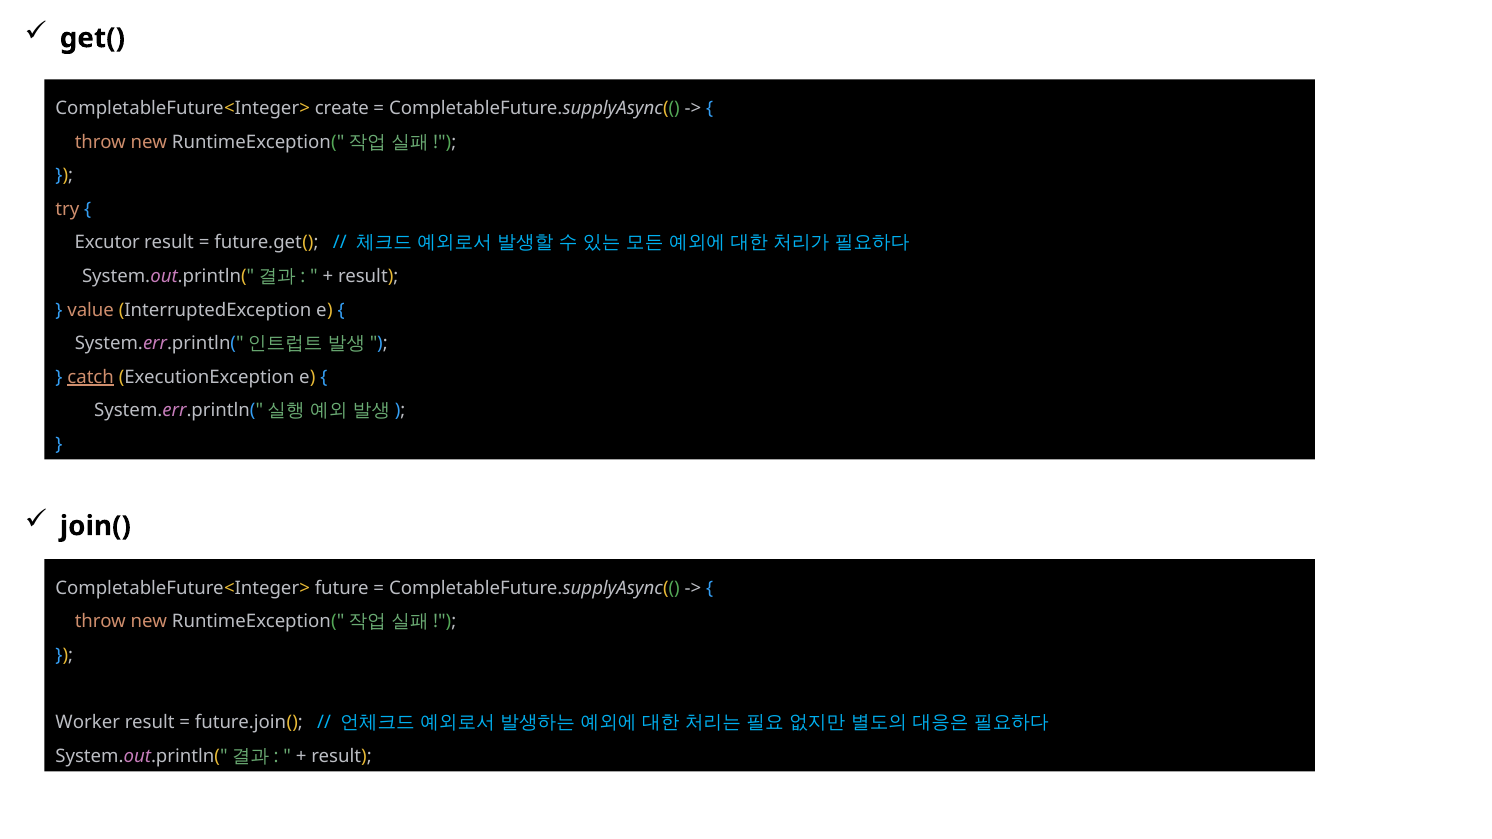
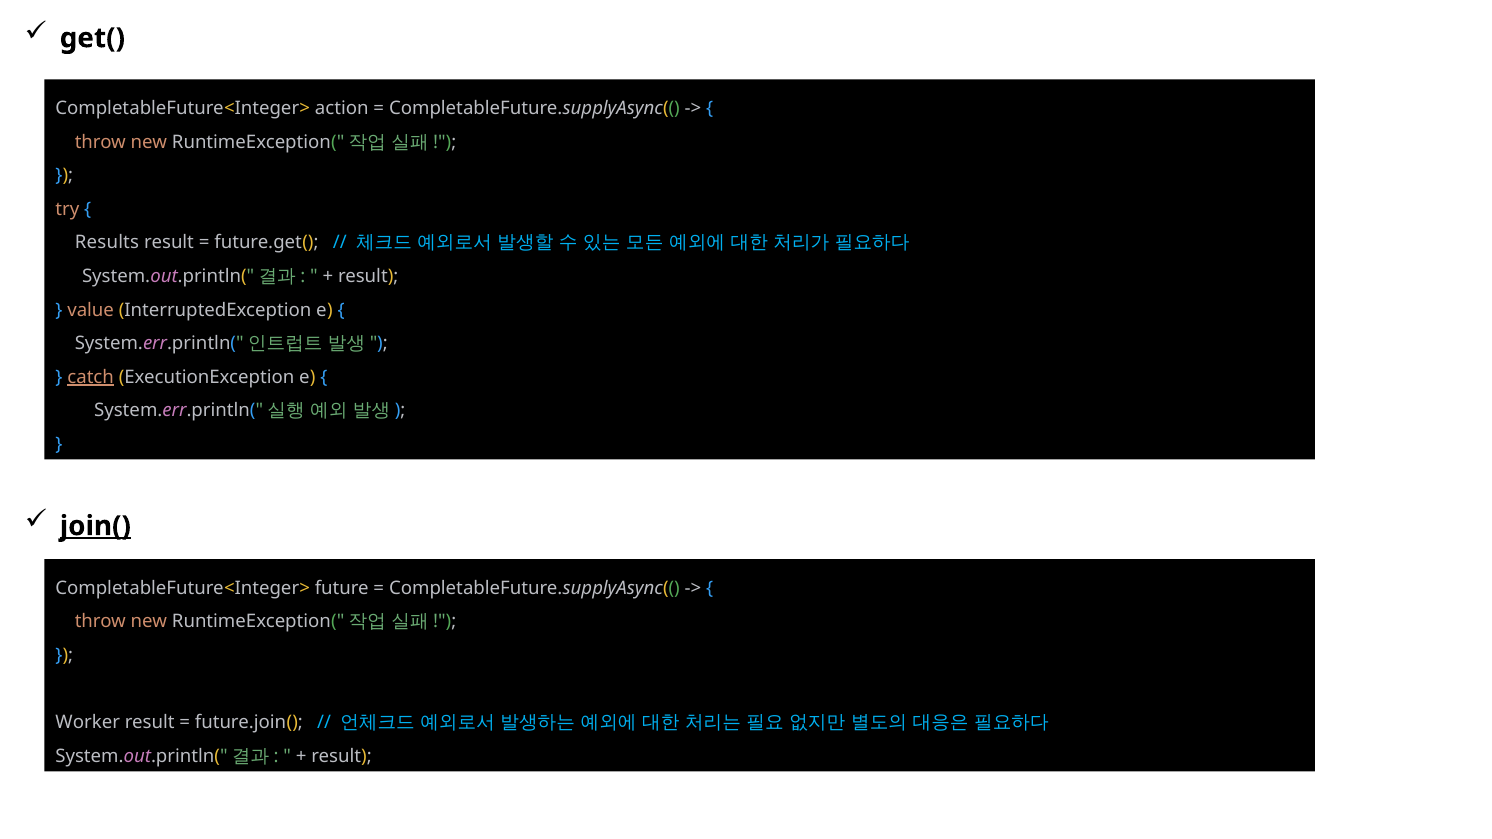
create: create -> action
Excutor: Excutor -> Results
join( underline: none -> present
